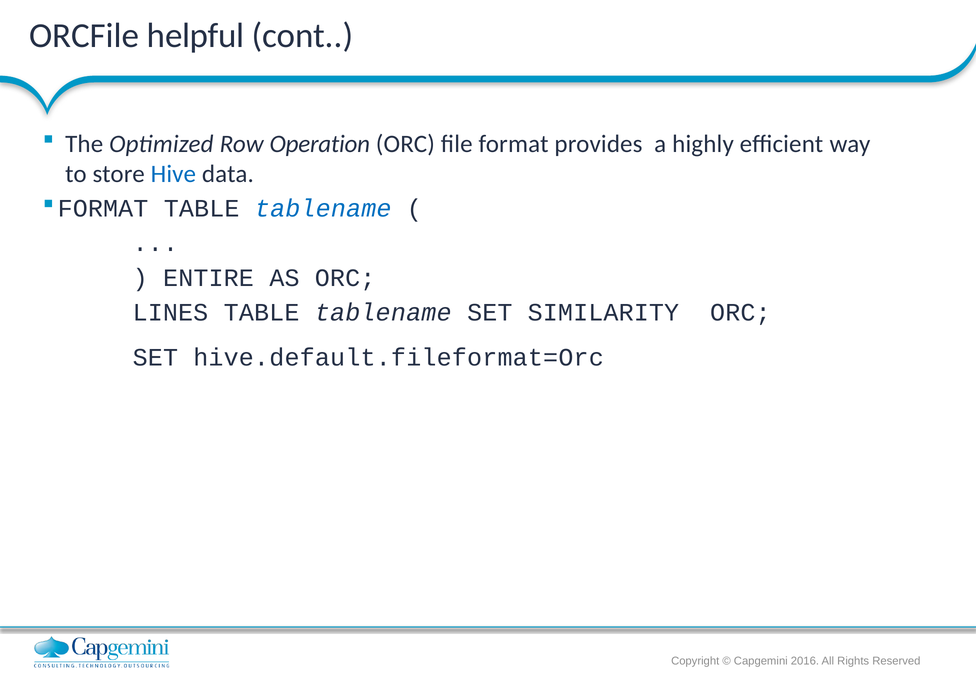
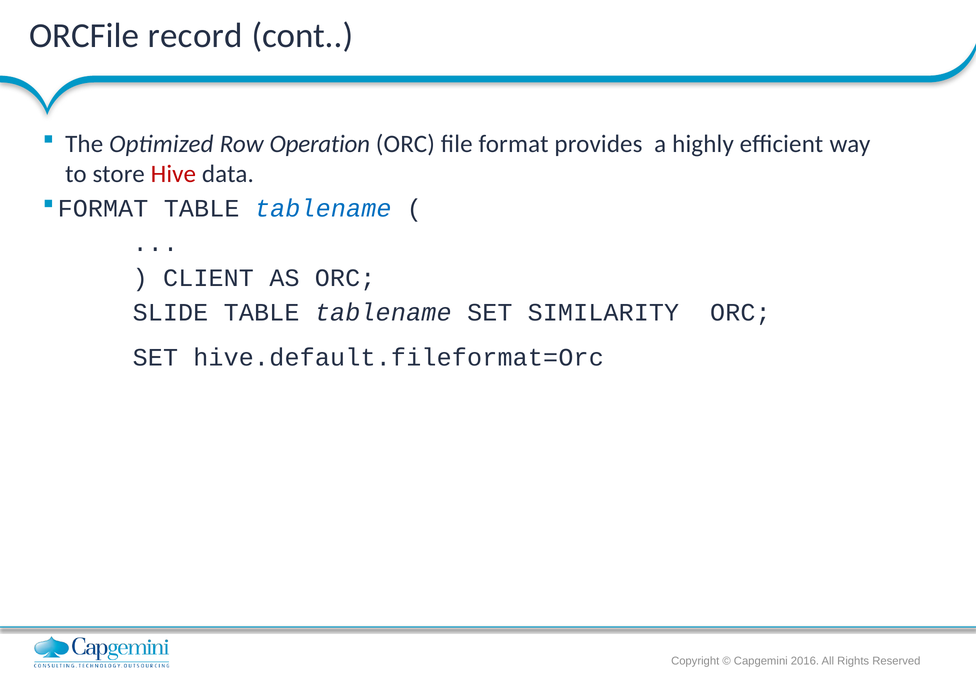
helpful: helpful -> record
Hive colour: blue -> red
ENTIRE: ENTIRE -> CLIENT
LINES: LINES -> SLIDE
